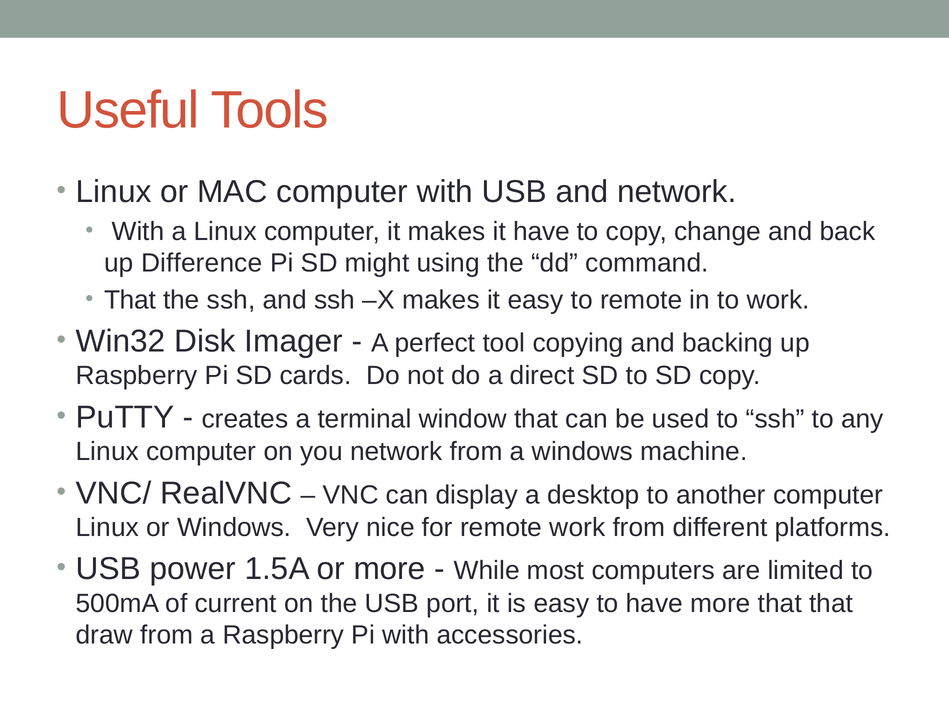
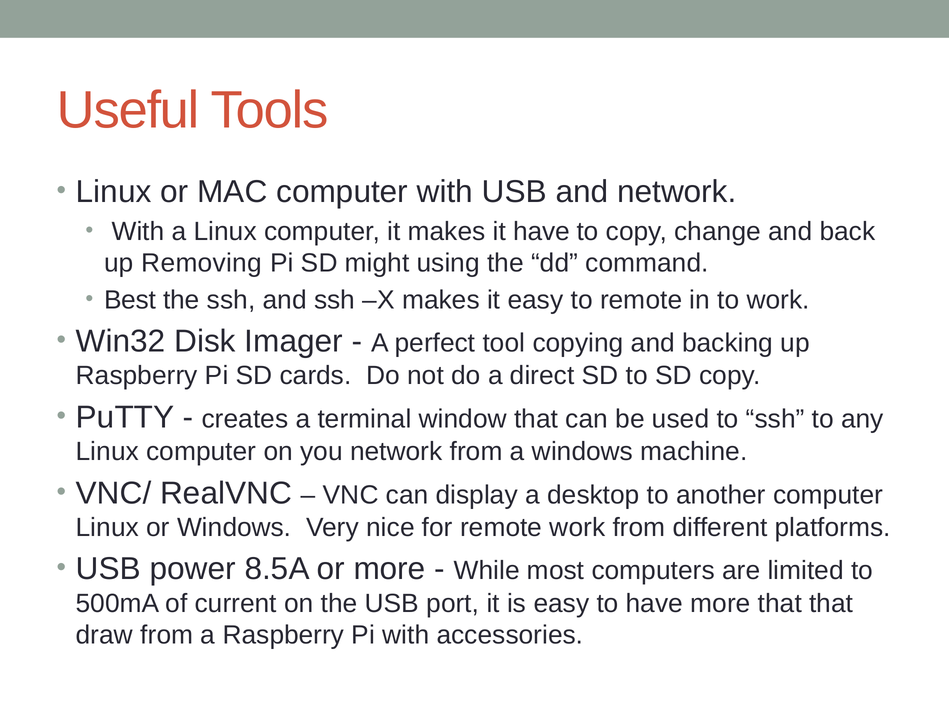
Difference: Difference -> Removing
That at (130, 300): That -> Best
1.5A: 1.5A -> 8.5A
